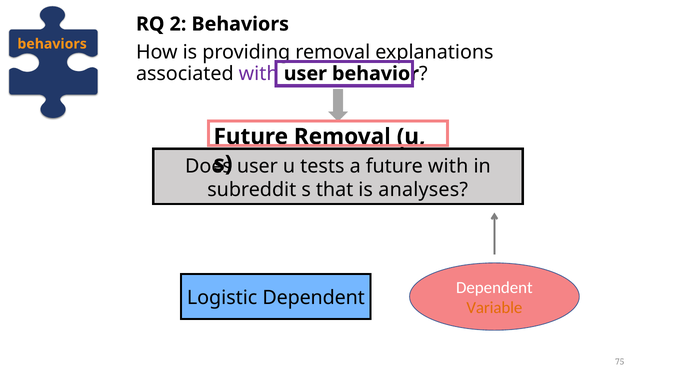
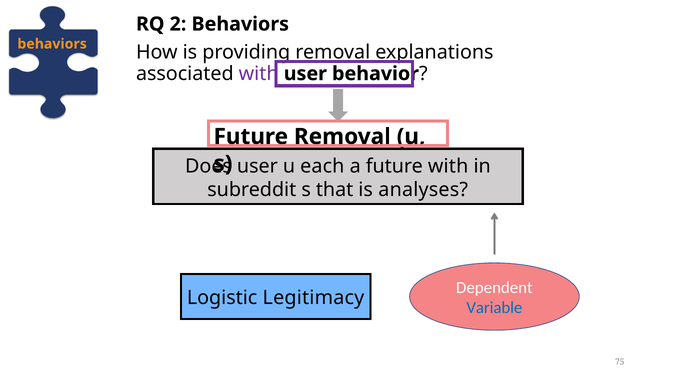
tests: tests -> each
Logistic Dependent: Dependent -> Legitimacy
Variable colour: orange -> blue
